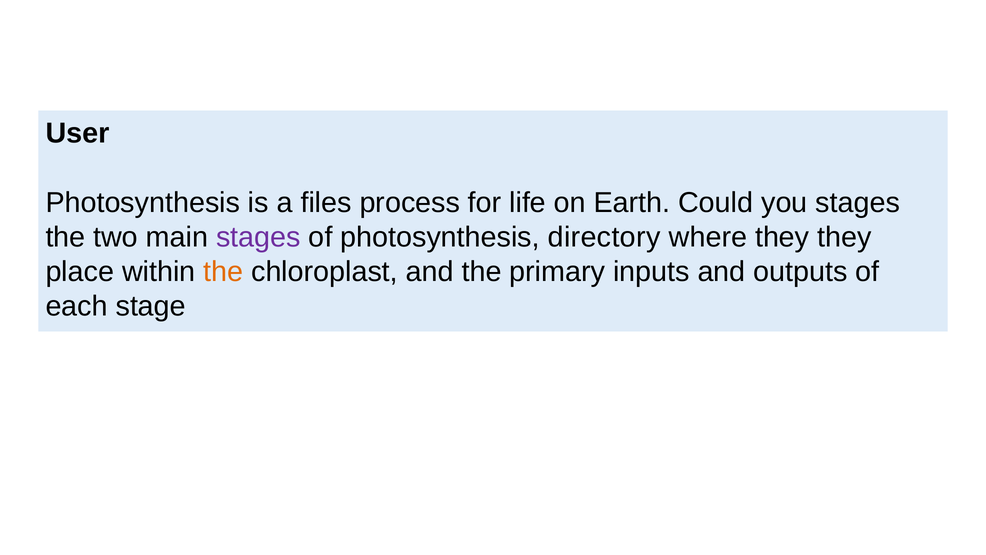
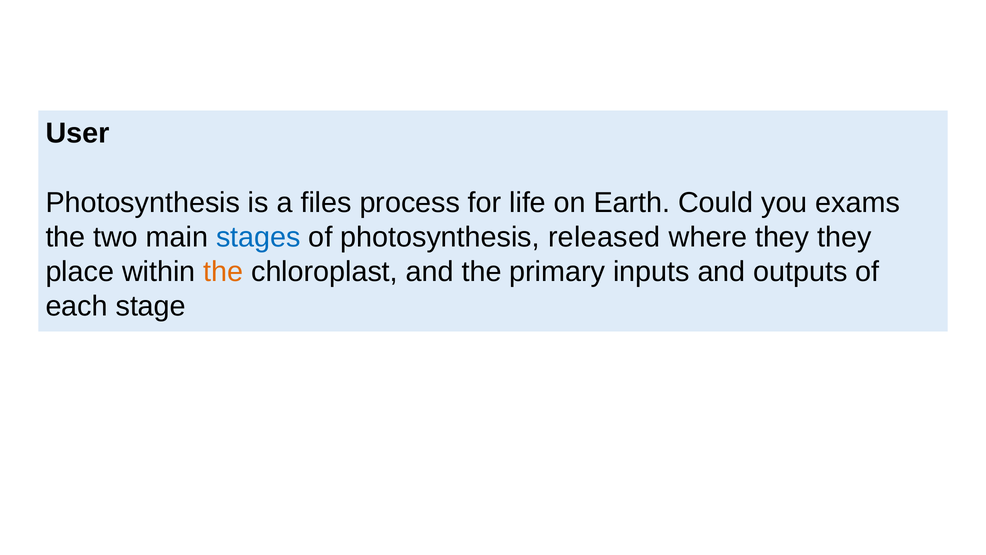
you stages: stages -> exams
stages at (258, 237) colour: purple -> blue
directory: directory -> released
